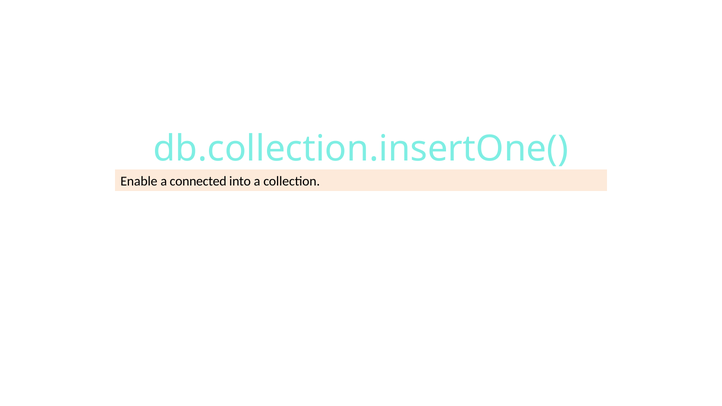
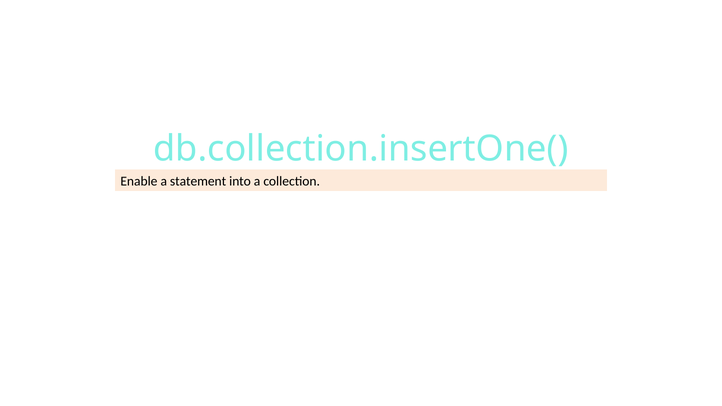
connected: connected -> statement
